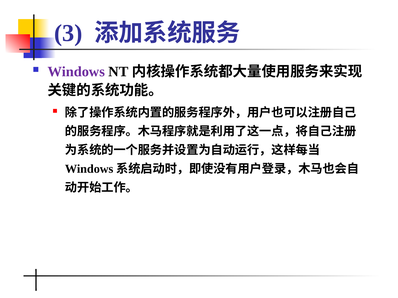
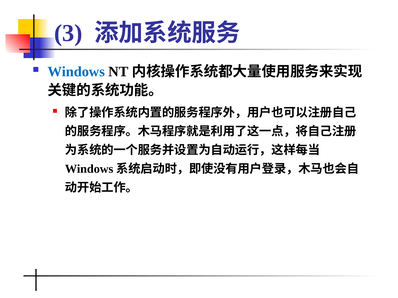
Windows colour: purple -> blue
